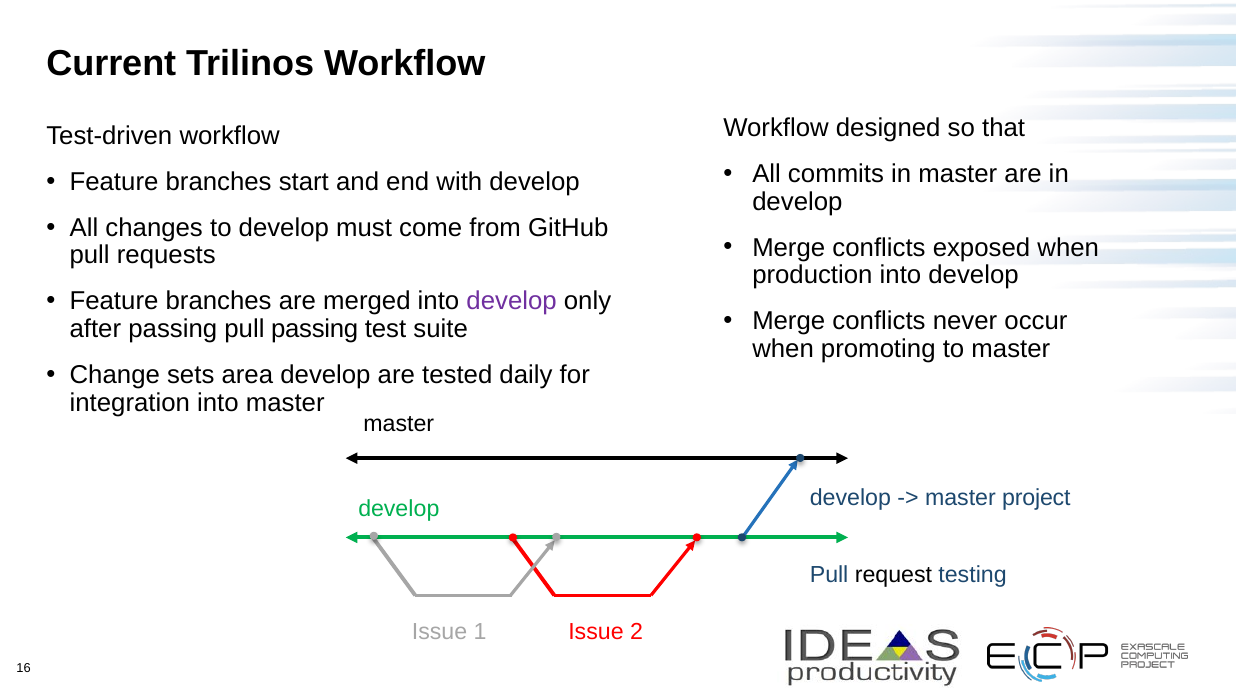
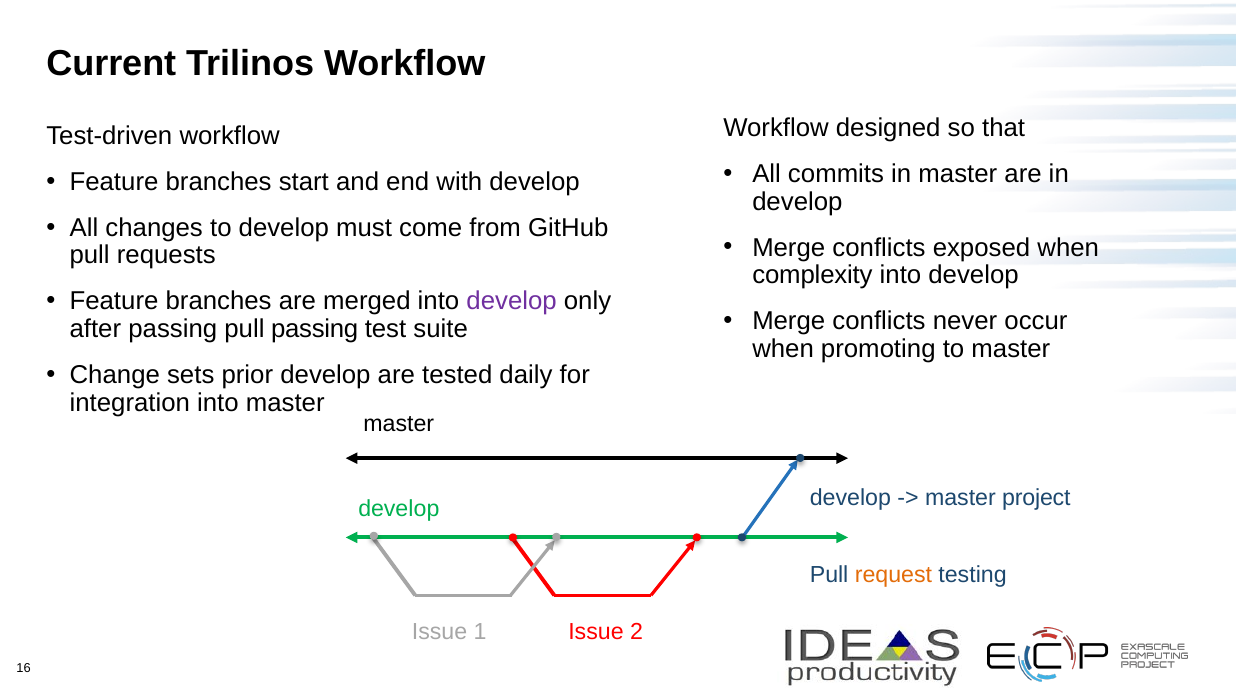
production: production -> complexity
area: area -> prior
request colour: black -> orange
